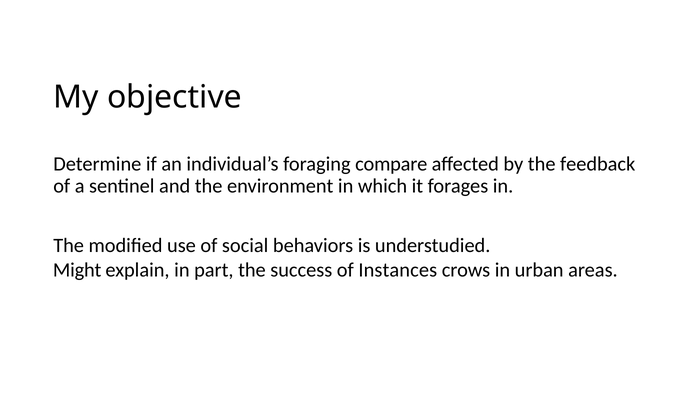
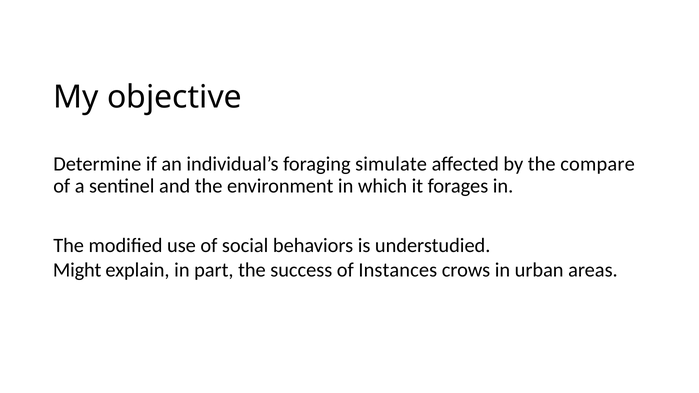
compare: compare -> simulate
feedback: feedback -> compare
